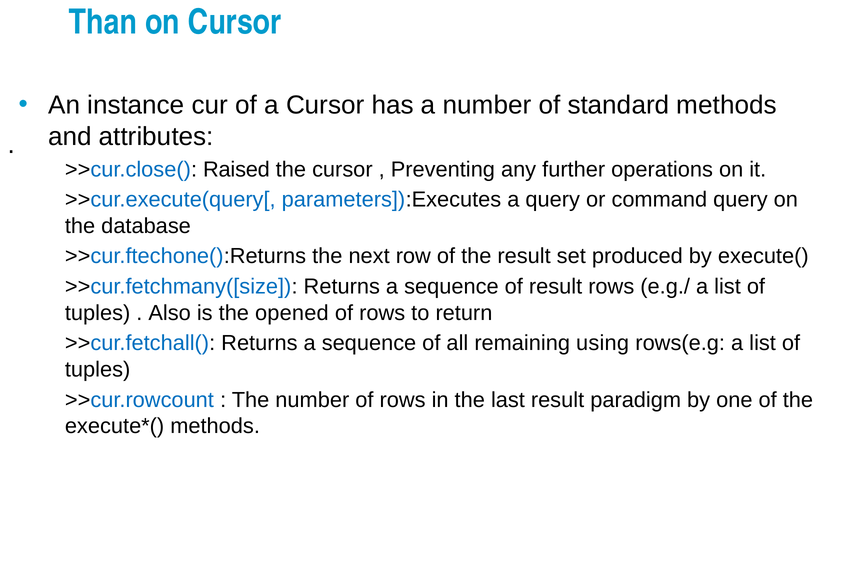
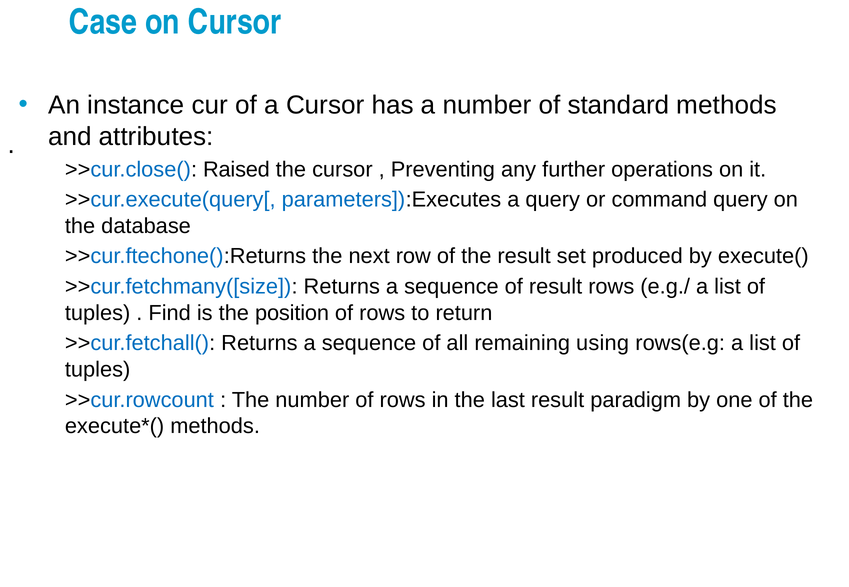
Than: Than -> Case
Also: Also -> Find
opened: opened -> position
